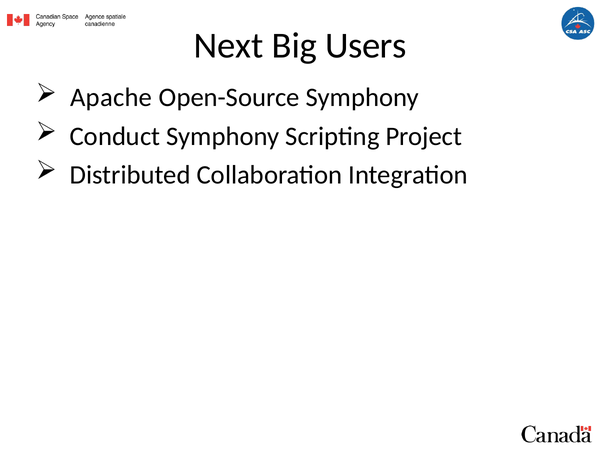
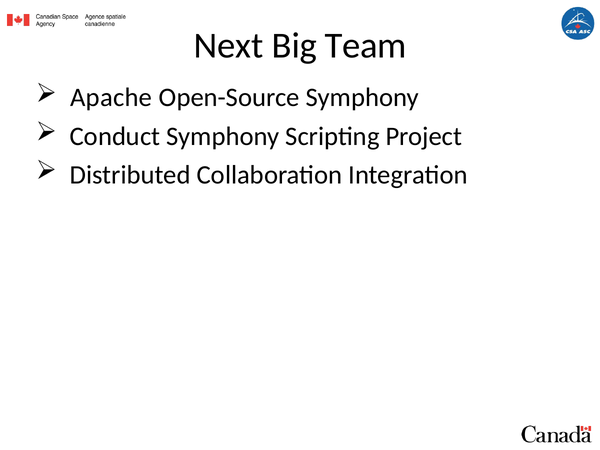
Users: Users -> Team
